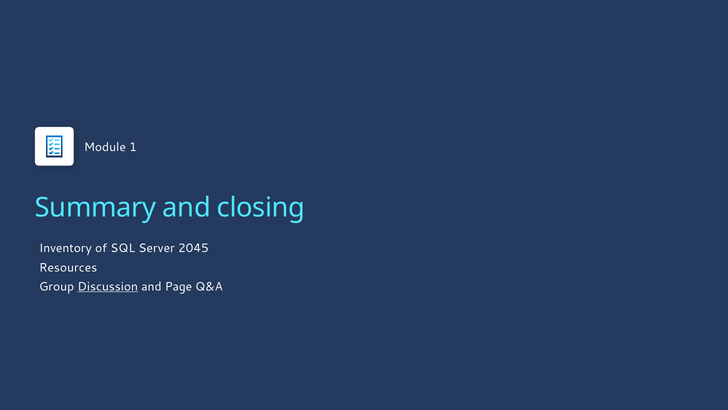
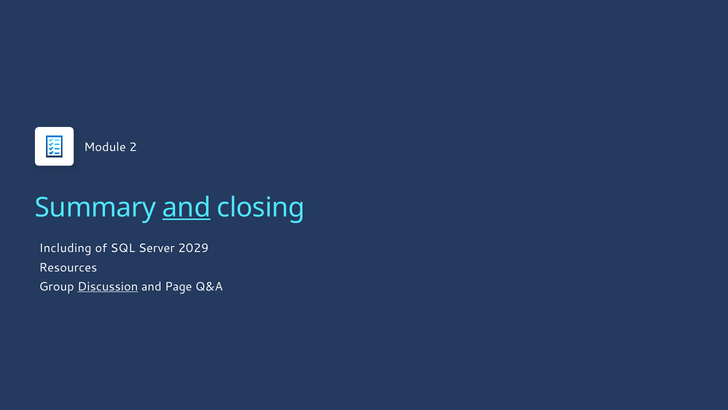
1: 1 -> 2
and at (187, 207) underline: none -> present
Inventory: Inventory -> Including
2045: 2045 -> 2029
